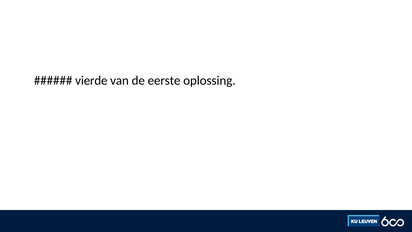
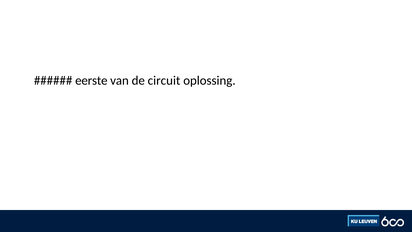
vierde: vierde -> eerste
eerste: eerste -> circuit
